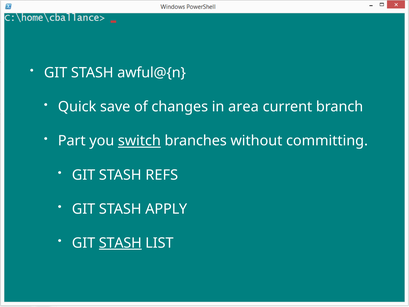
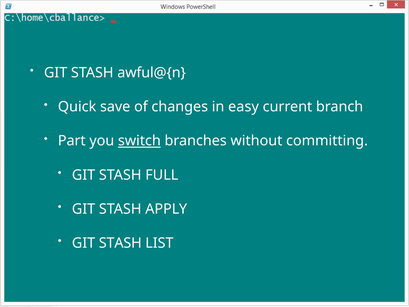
area: area -> easy
REFS: REFS -> FULL
STASH at (120, 243) underline: present -> none
